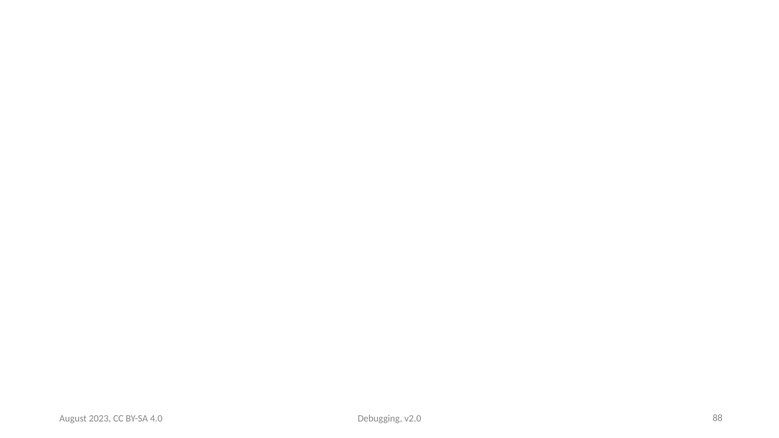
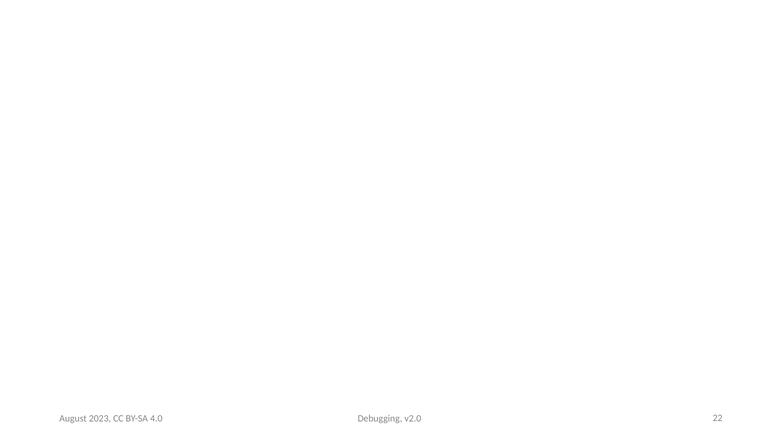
88: 88 -> 22
